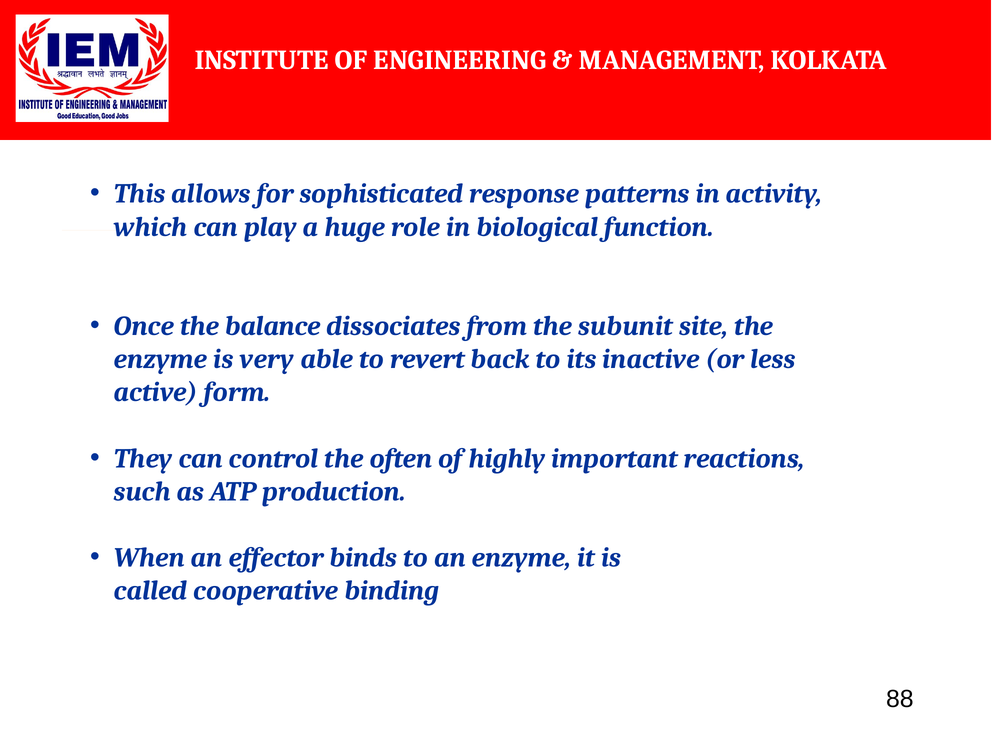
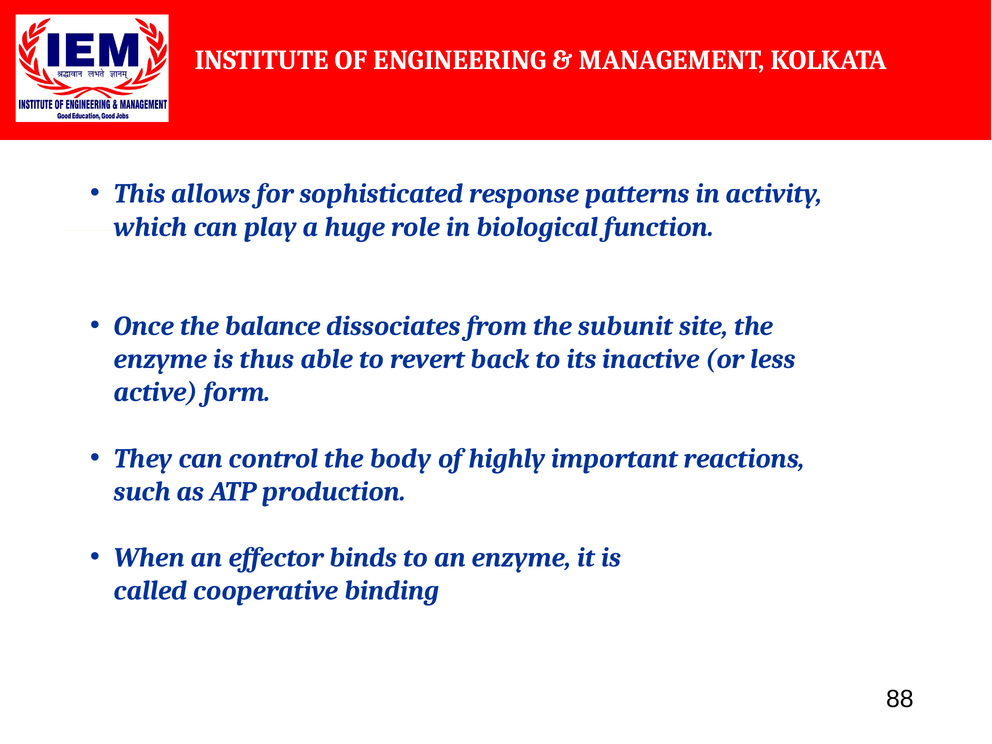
very: very -> thus
often: often -> body
